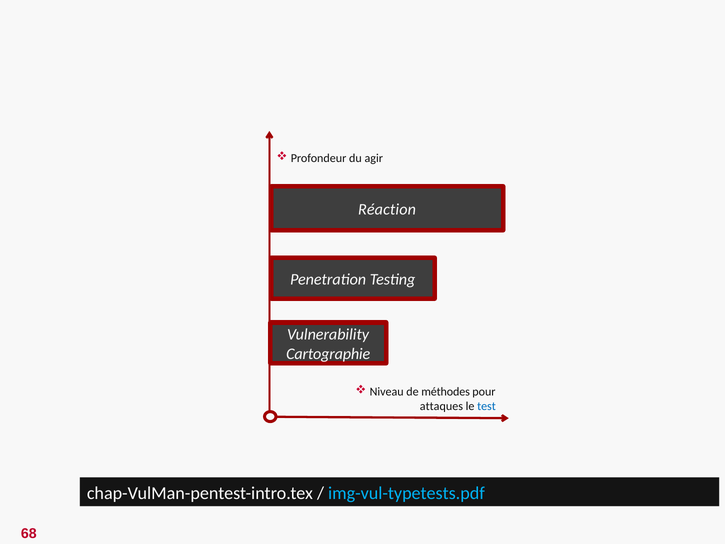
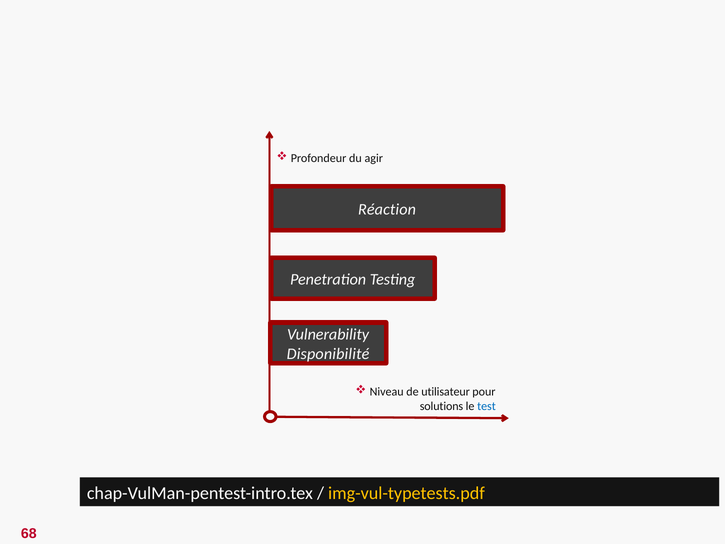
Cartographie: Cartographie -> Disponibilité
méthodes: méthodes -> utilisateur
attaques: attaques -> solutions
img-vul-typetests.pdf colour: light blue -> yellow
